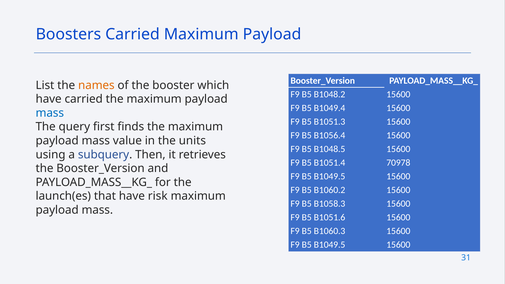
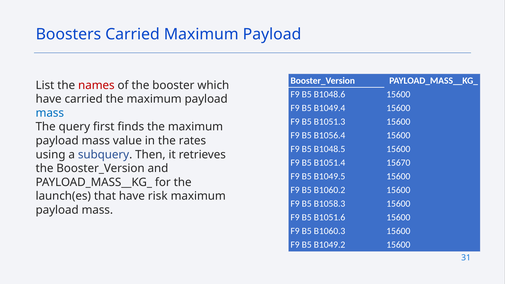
names colour: orange -> red
B1048.2: B1048.2 -> B1048.6
units: units -> rates
70978: 70978 -> 15670
B1049.5 at (330, 245): B1049.5 -> B1049.2
